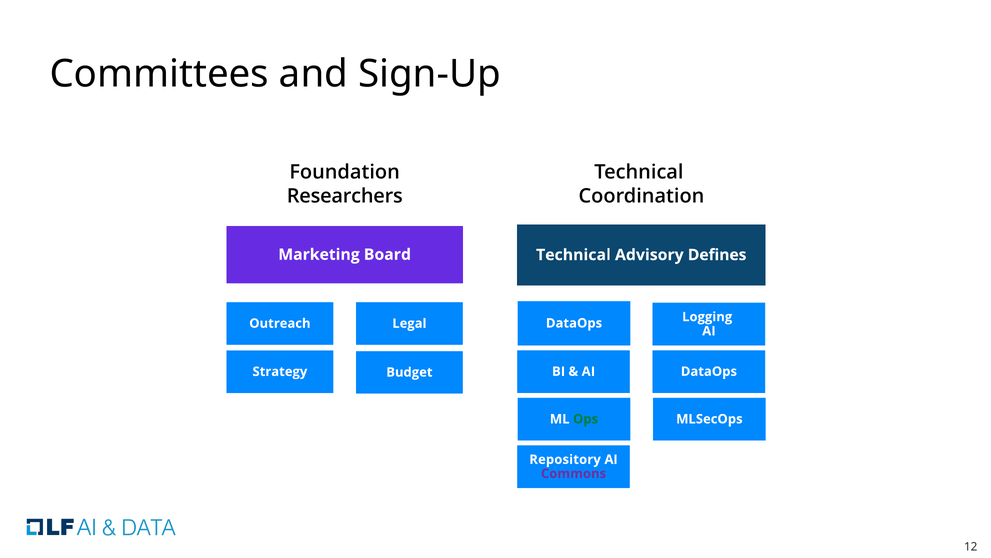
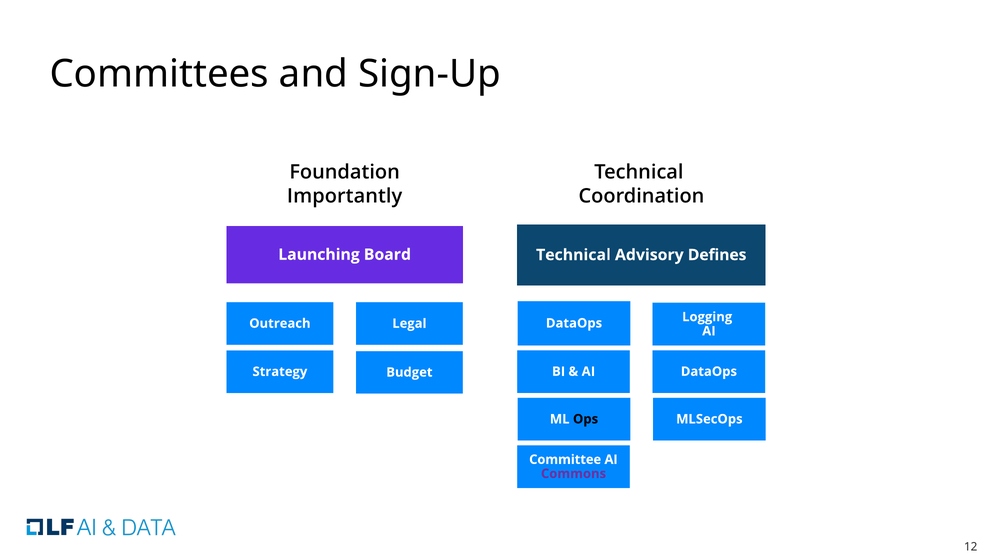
Researchers: Researchers -> Importantly
Marketing: Marketing -> Launching
Ops colour: green -> black
Repository: Repository -> Committee
